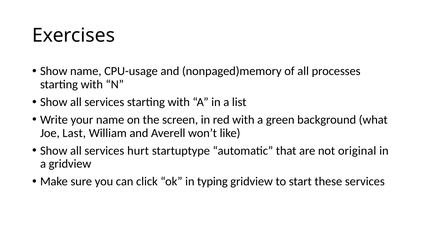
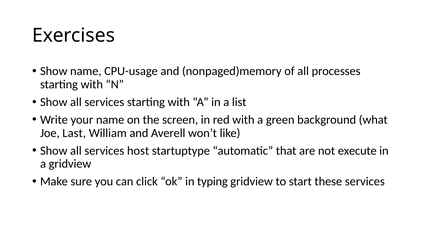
hurt: hurt -> host
original: original -> execute
